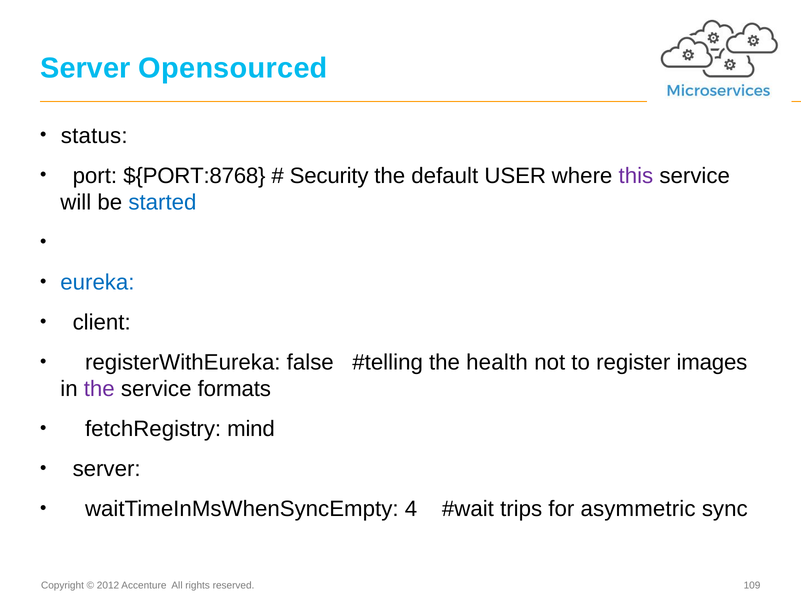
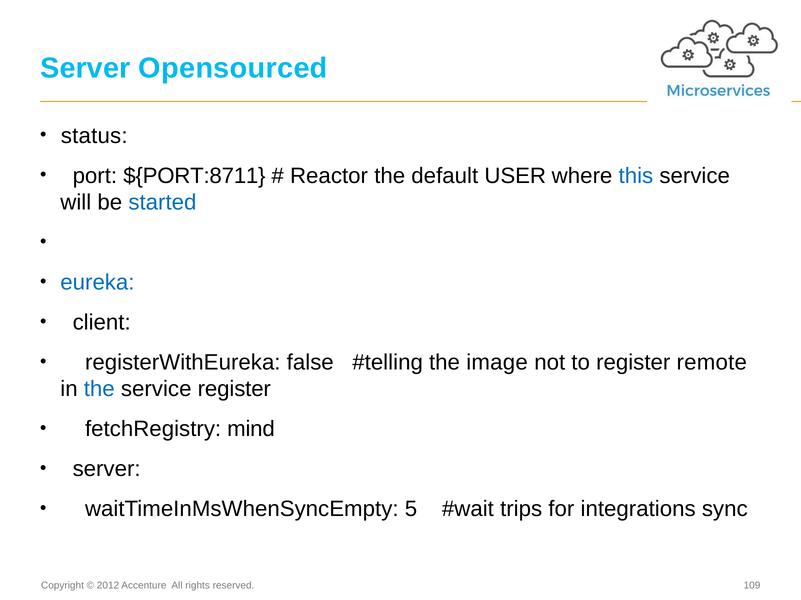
${PORT:8768: ${PORT:8768 -> ${PORT:8711
Security: Security -> Reactor
this colour: purple -> blue
health: health -> image
images: images -> remote
the at (99, 390) colour: purple -> blue
service formats: formats -> register
4: 4 -> 5
asymmetric: asymmetric -> integrations
